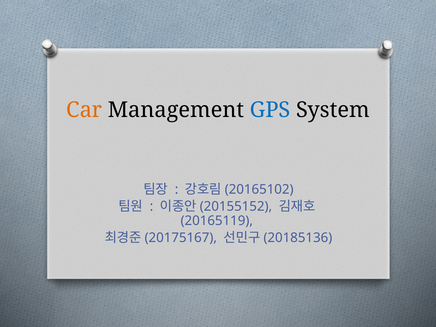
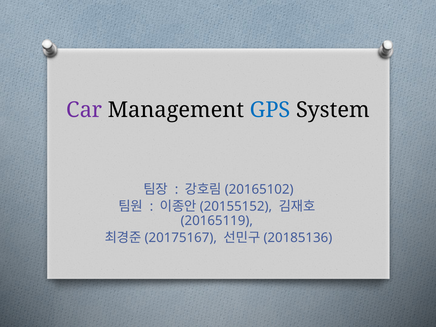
Car colour: orange -> purple
